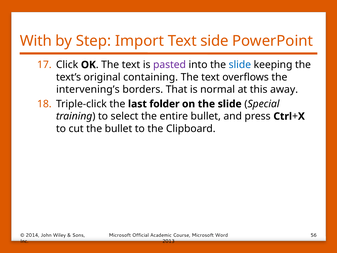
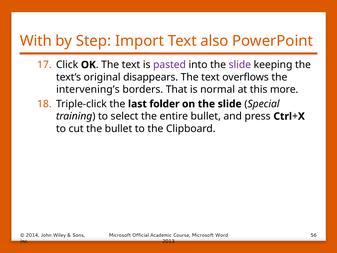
side: side -> also
slide at (240, 65) colour: blue -> purple
containing: containing -> disappears
away: away -> more
